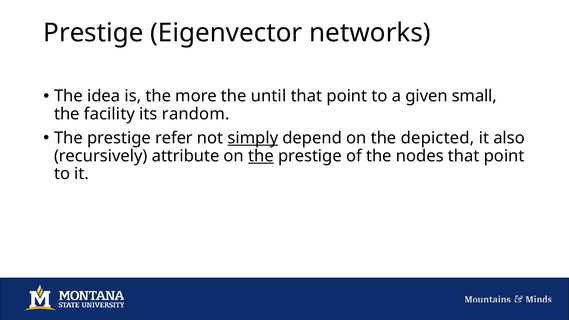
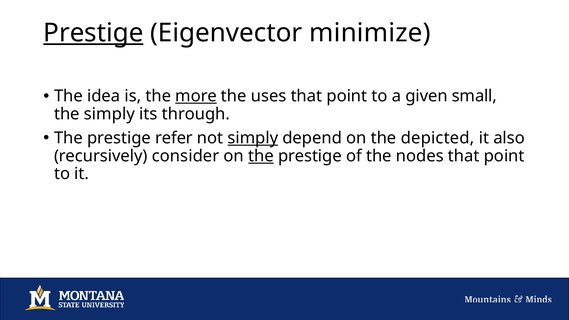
Prestige at (93, 33) underline: none -> present
networks: networks -> minimize
more underline: none -> present
until: until -> uses
the facility: facility -> simply
random: random -> through
attribute: attribute -> consider
